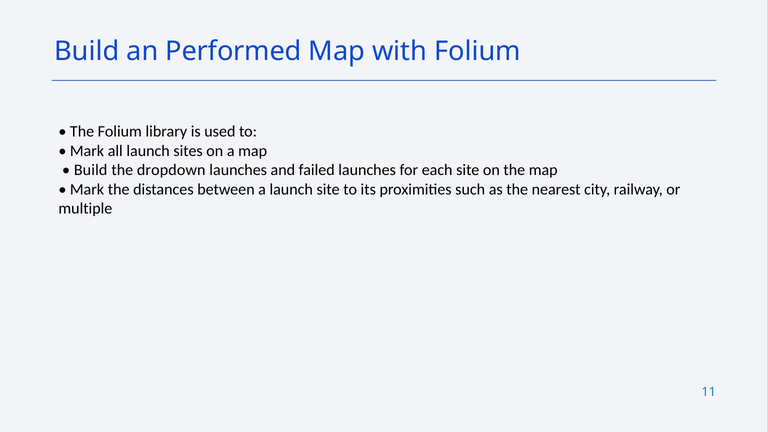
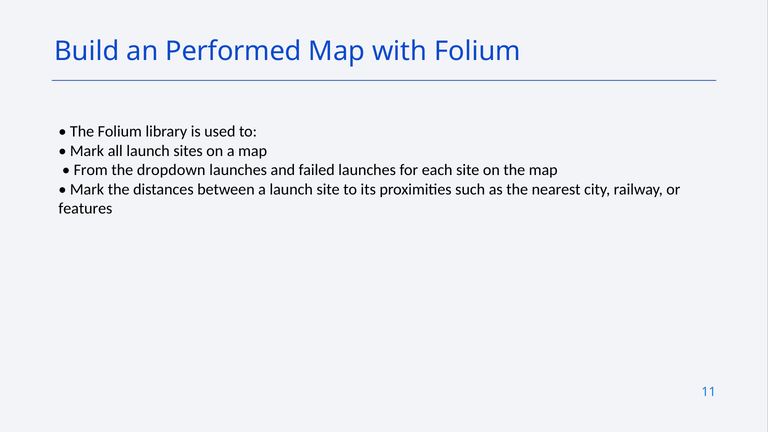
Build at (91, 170): Build -> From
multiple: multiple -> features
